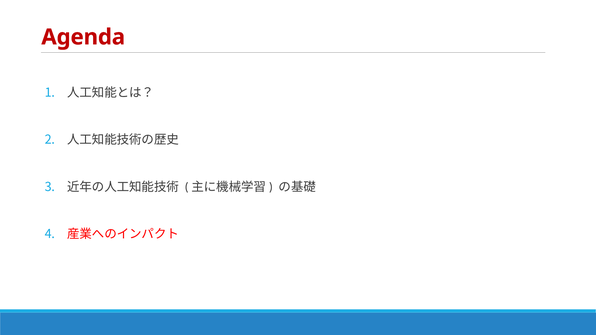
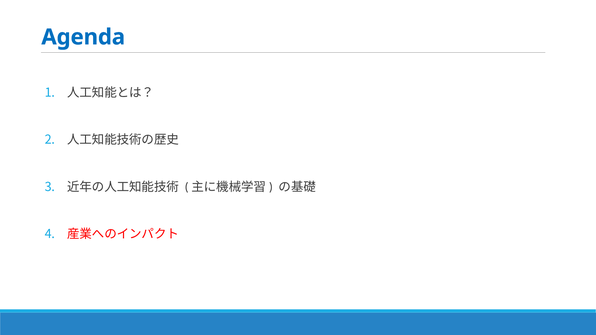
Agenda colour: red -> blue
